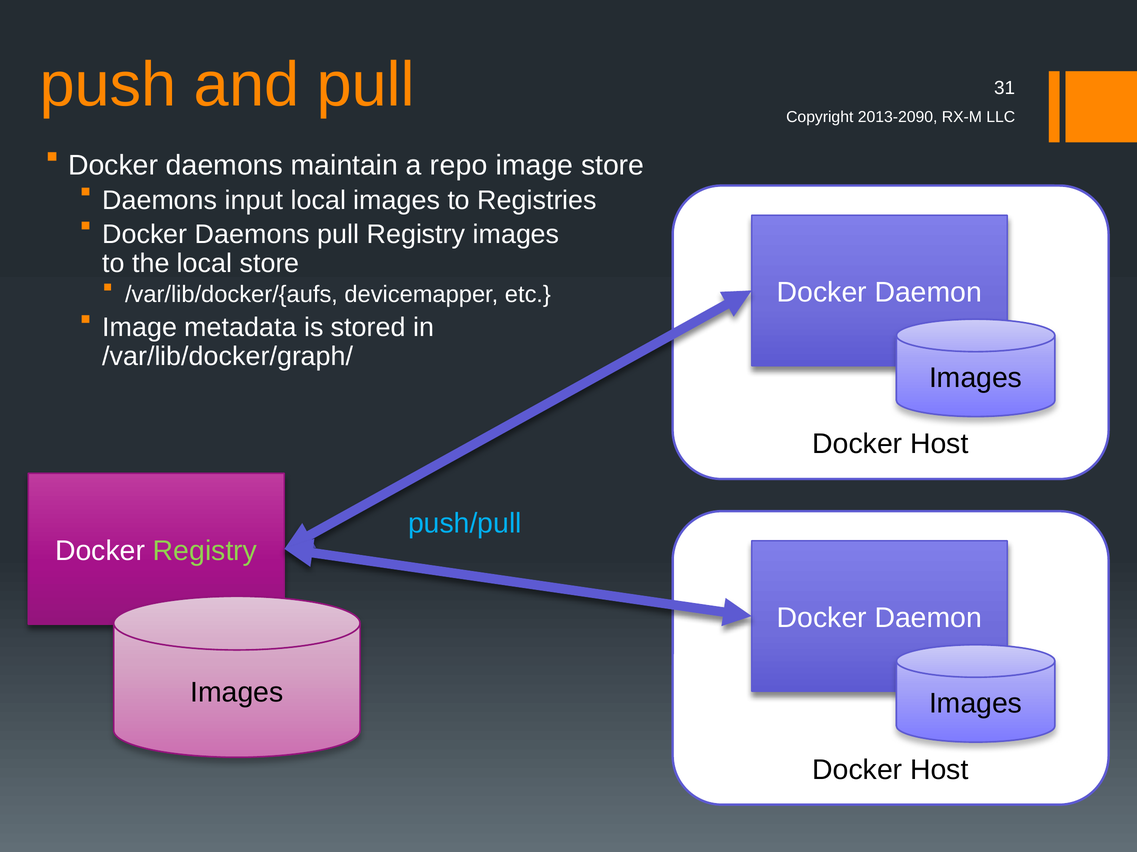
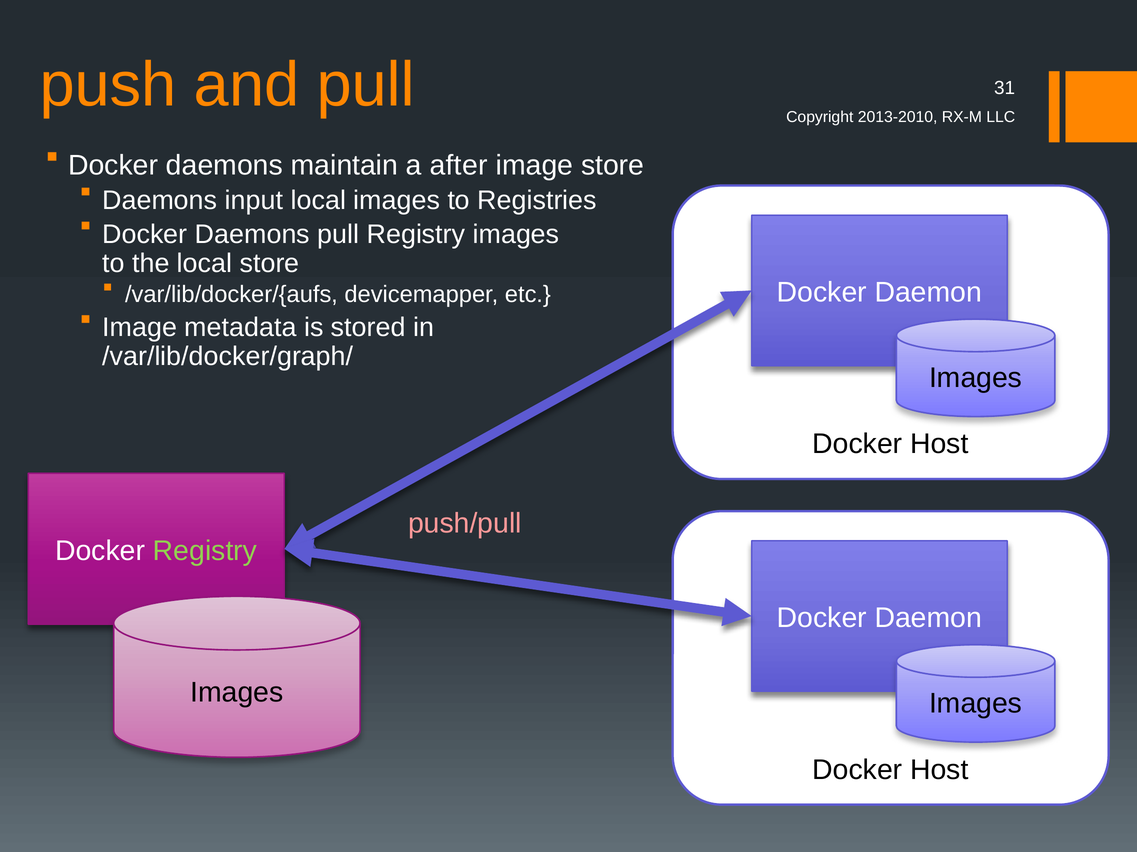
2013-2090: 2013-2090 -> 2013-2010
repo: repo -> after
push/pull colour: light blue -> pink
